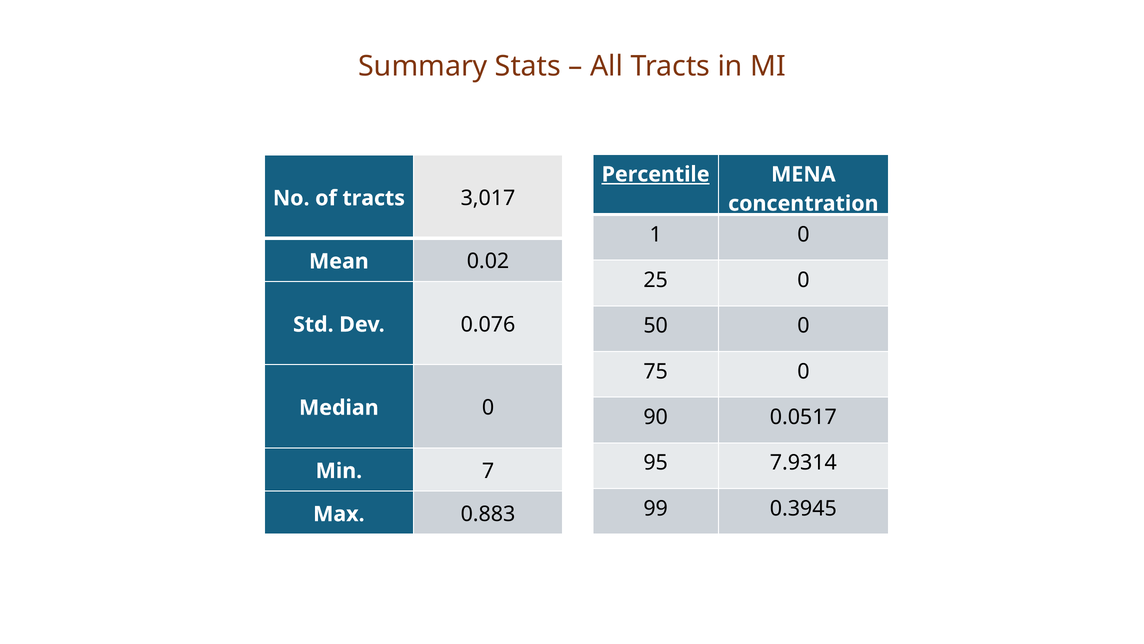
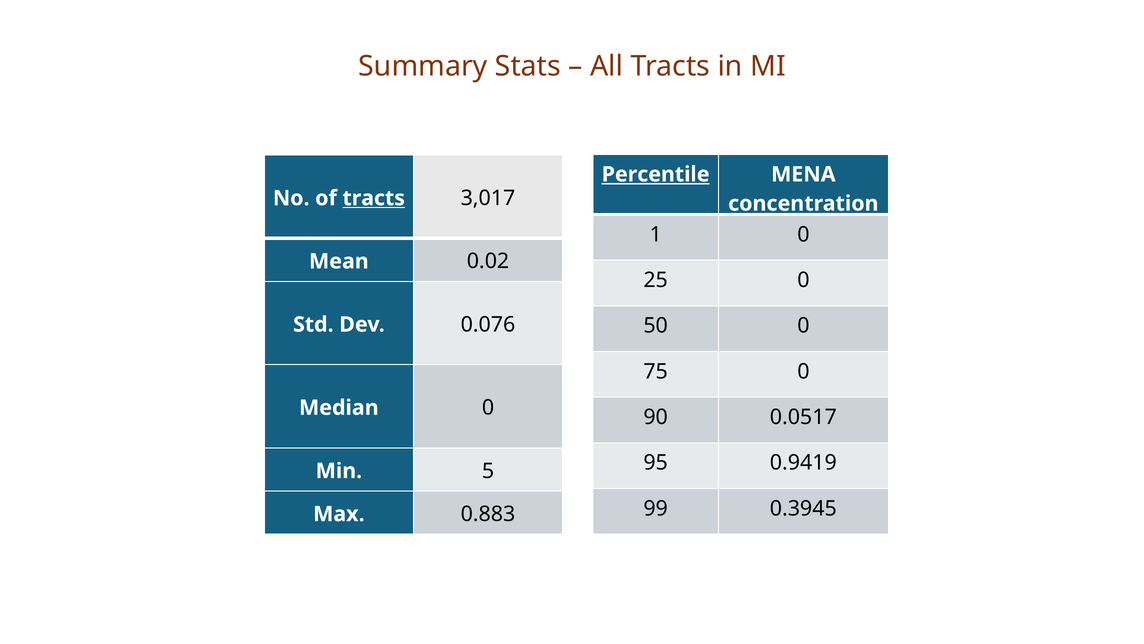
tracts at (374, 198) underline: none -> present
7.9314: 7.9314 -> 0.9419
7: 7 -> 5
